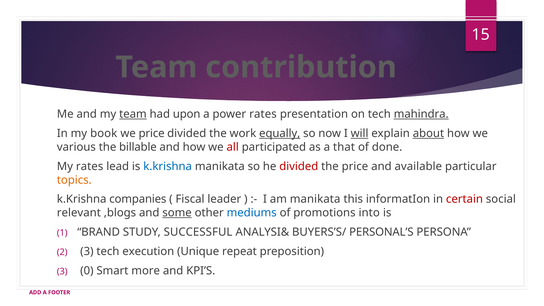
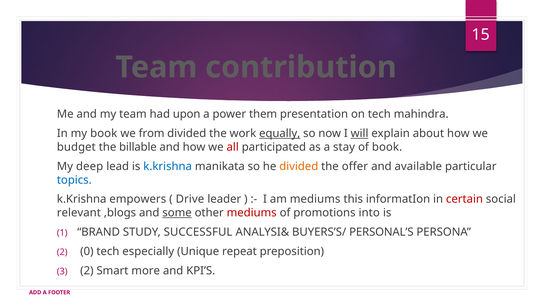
team at (133, 114) underline: present -> none
power rates: rates -> them
mahindra underline: present -> none
we price: price -> from
about underline: present -> none
various: various -> budget
that: that -> stay
of done: done -> book
My rates: rates -> deep
divided at (299, 166) colour: red -> orange
the price: price -> offer
topics colour: orange -> blue
companies: companies -> empowers
Fiscal: Fiscal -> Drive
am manikata: manikata -> mediums
mediums at (252, 213) colour: blue -> red
2 3: 3 -> 0
execution: execution -> especially
3 0: 0 -> 2
